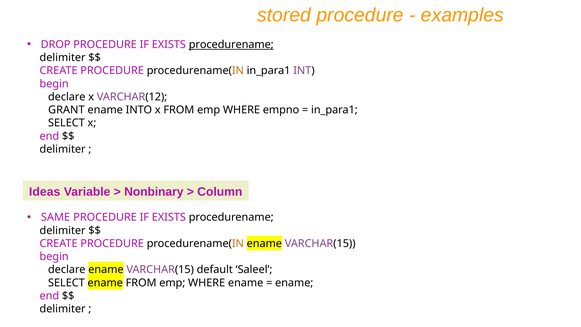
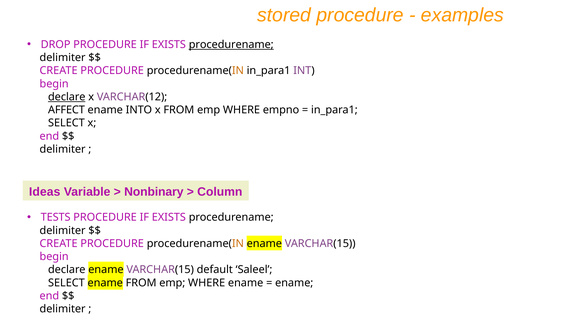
declare at (67, 97) underline: none -> present
GRANT: GRANT -> AFFECT
SAME: SAME -> TESTS
